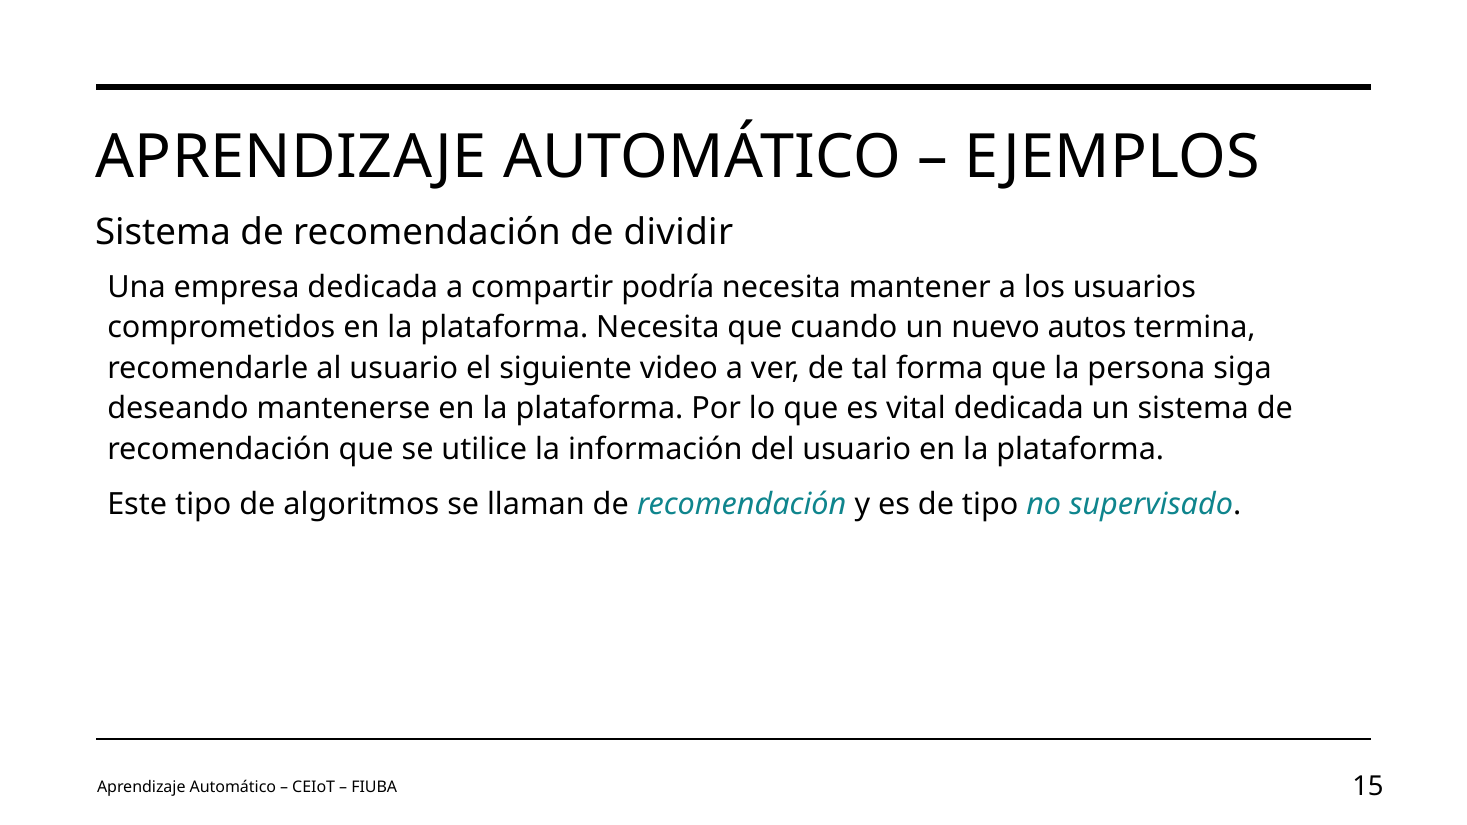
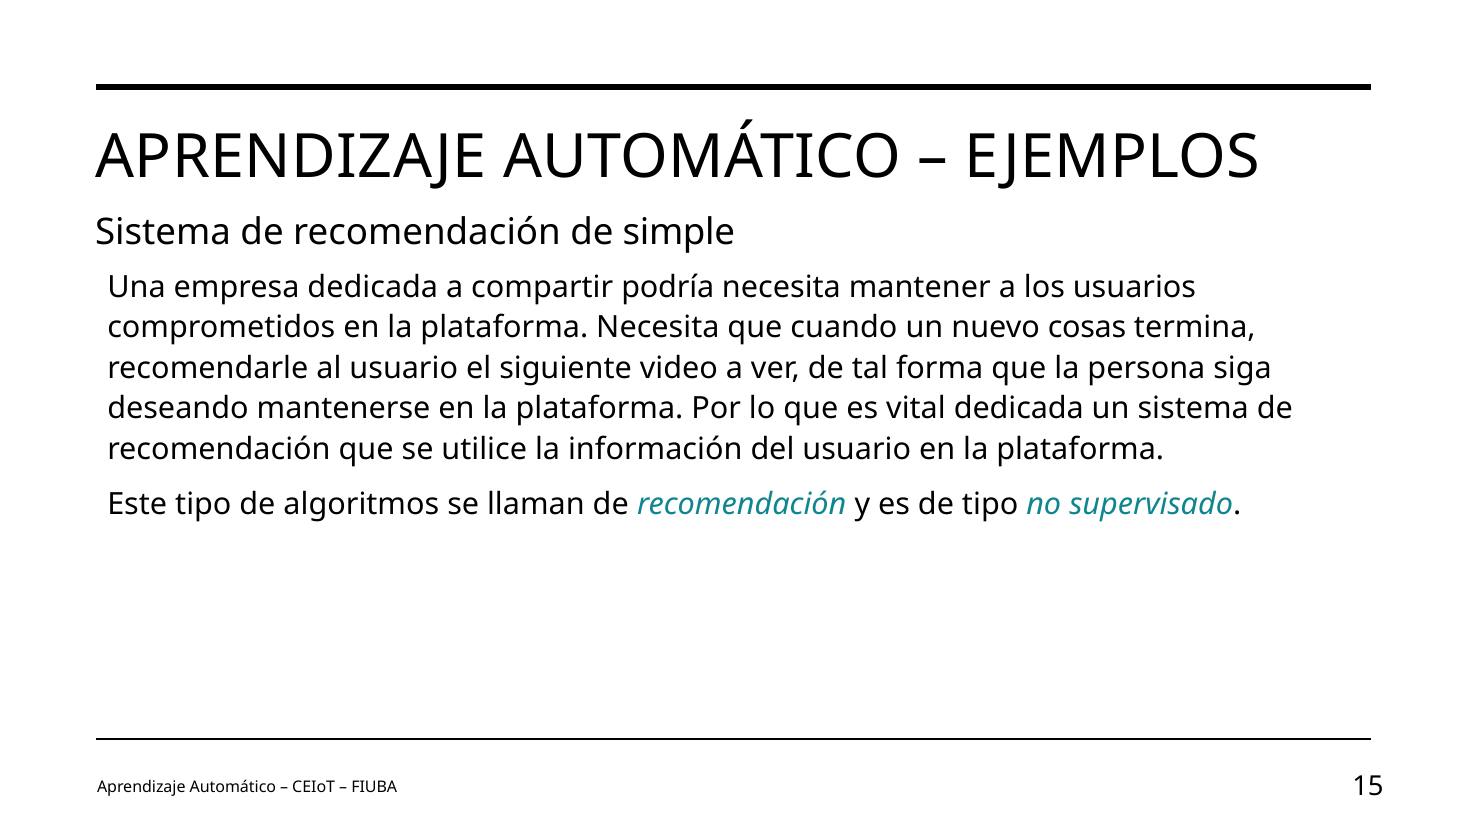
dividir: dividir -> simple
autos: autos -> cosas
